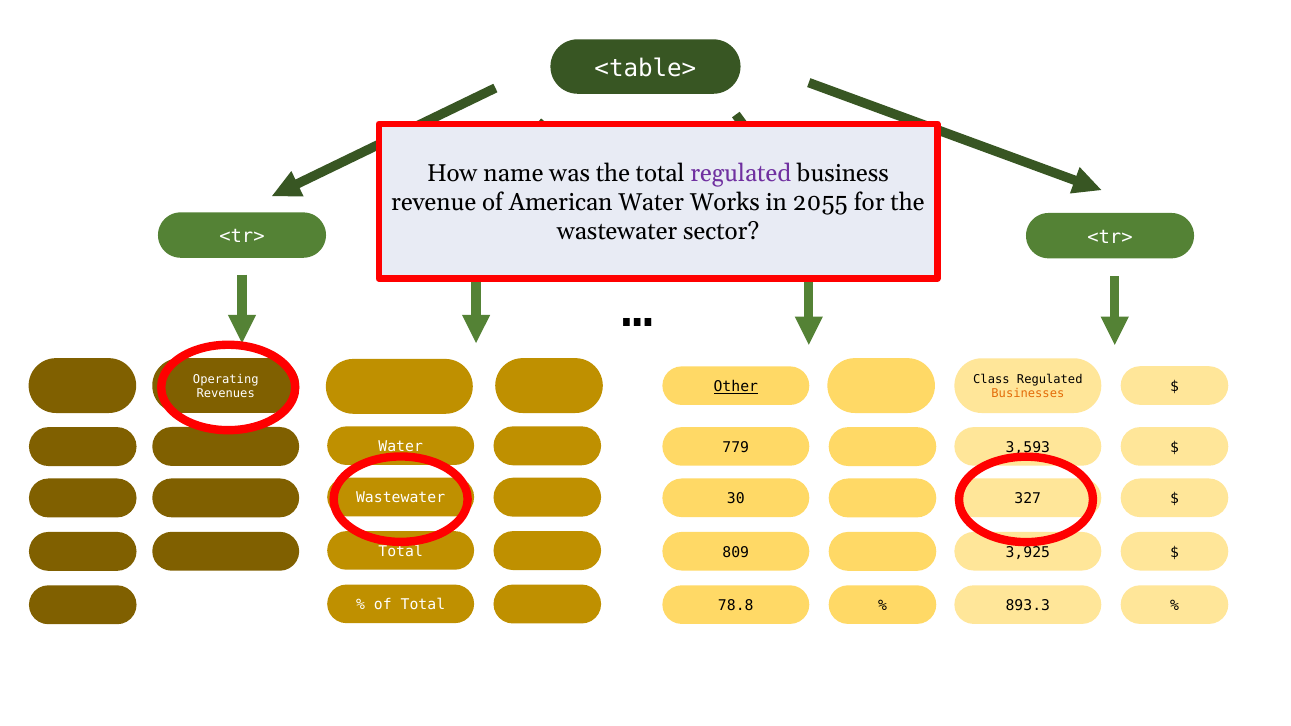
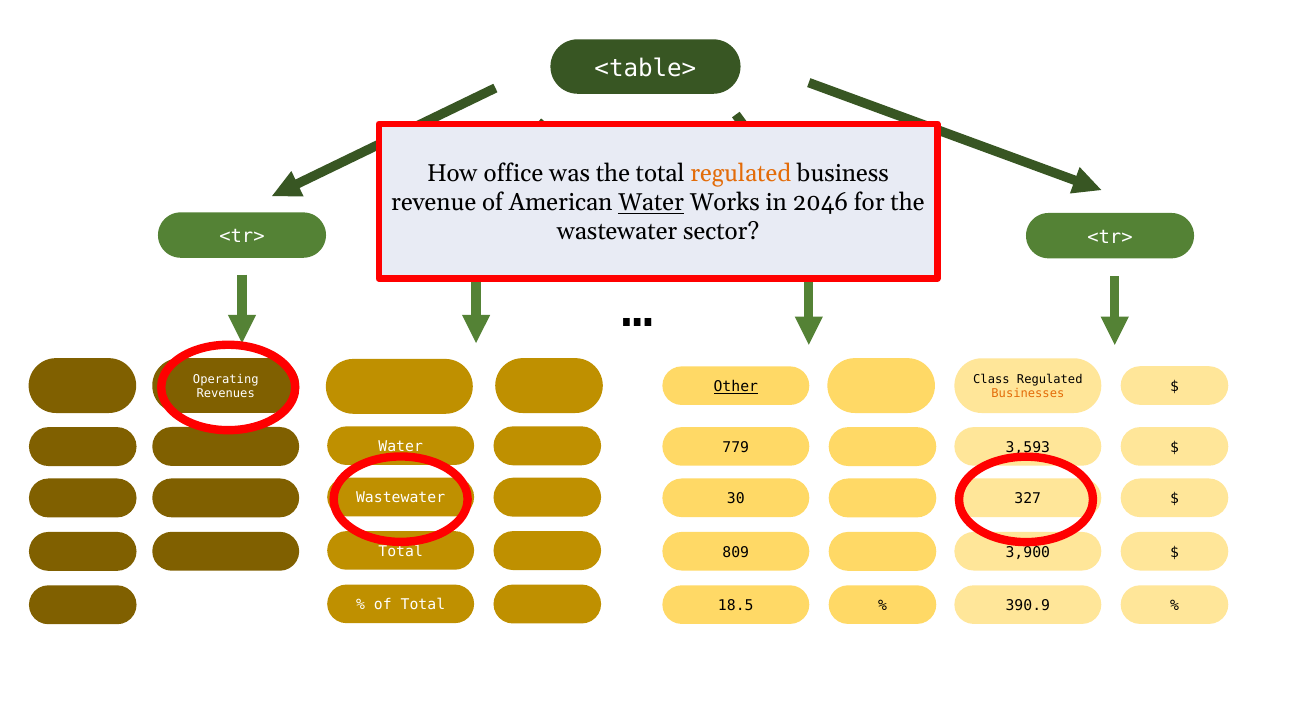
name: name -> office
regulated at (741, 174) colour: purple -> orange
Water at (651, 203) underline: none -> present
2055: 2055 -> 2046
3,925: 3,925 -> 3,900
78.8: 78.8 -> 18.5
893.3: 893.3 -> 390.9
